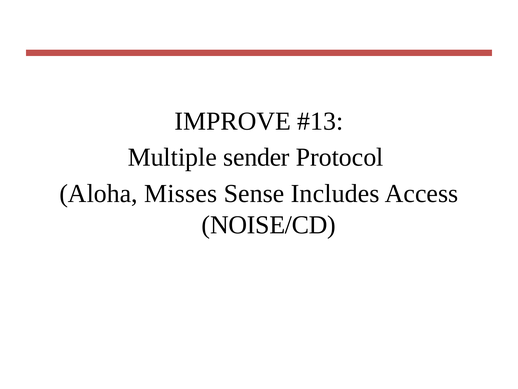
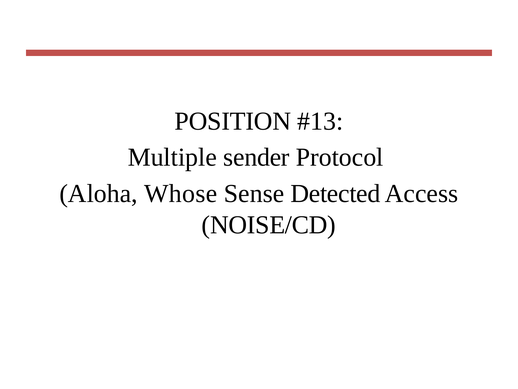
IMPROVE: IMPROVE -> POSITION
Misses: Misses -> Whose
Includes: Includes -> Detected
